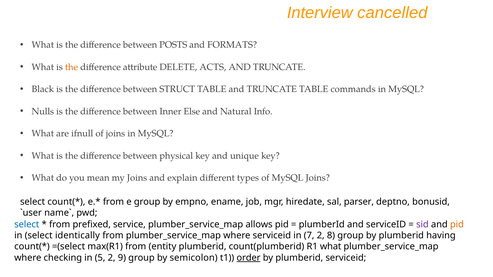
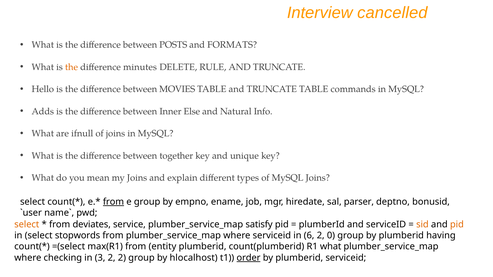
attribute: attribute -> minutes
ACTS: ACTS -> RULE
Black: Black -> Hello
STRUCT: STRUCT -> MOVIES
Nulls: Nulls -> Adds
physical: physical -> together
from at (113, 202) underline: none -> present
select at (27, 225) colour: blue -> orange
prefixed: prefixed -> deviates
allows: allows -> satisfy
sid colour: purple -> orange
identically: identically -> stopwords
7: 7 -> 6
8: 8 -> 0
5: 5 -> 3
2 9: 9 -> 2
semicolon: semicolon -> hlocalhost
